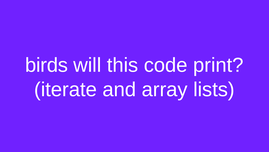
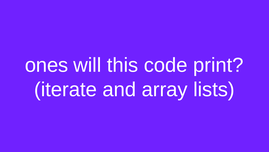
birds: birds -> ones
